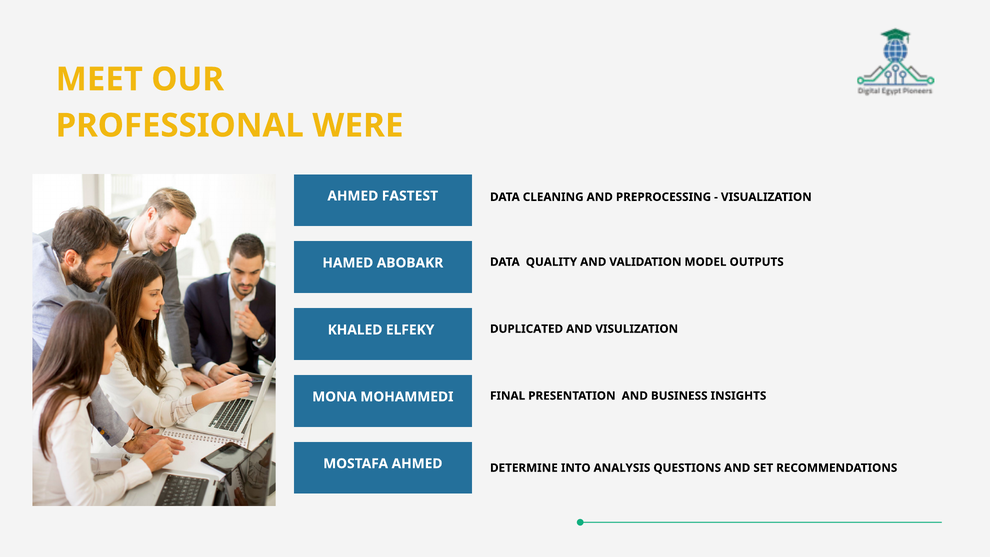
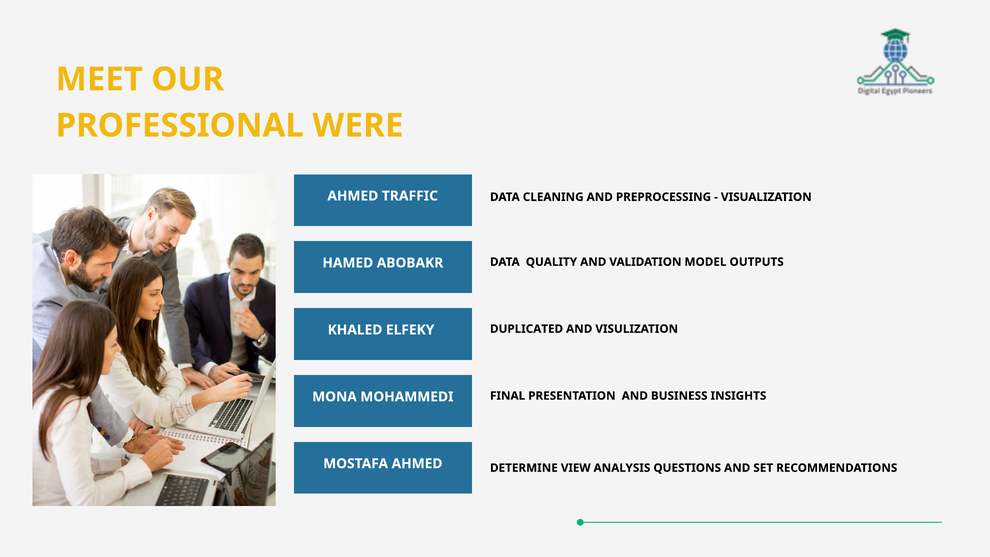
FASTEST: FASTEST -> TRAFFIC
INTO: INTO -> VIEW
